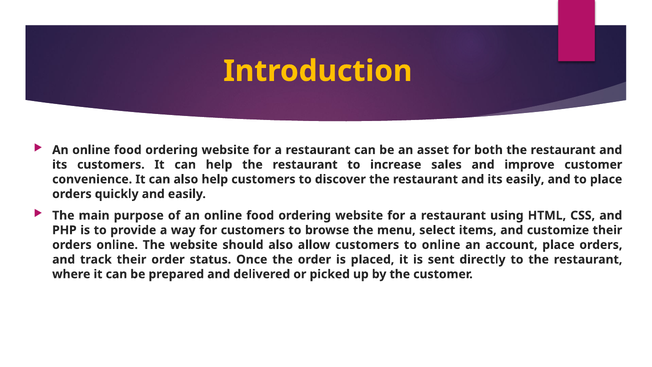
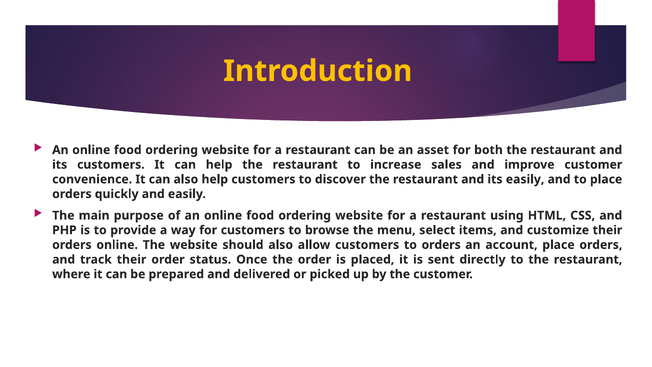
to online: online -> orders
